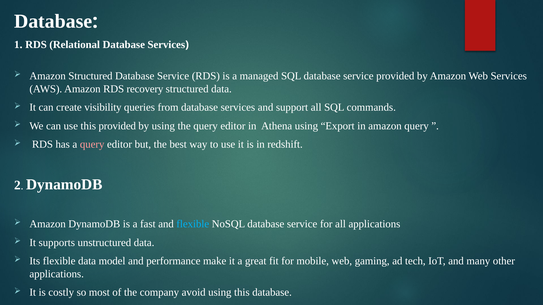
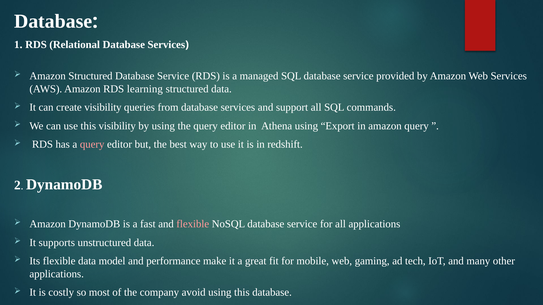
recovery: recovery -> learning
this provided: provided -> visibility
flexible at (193, 224) colour: light blue -> pink
